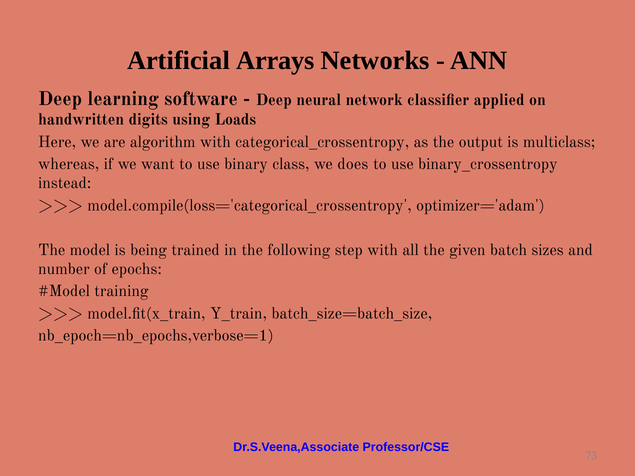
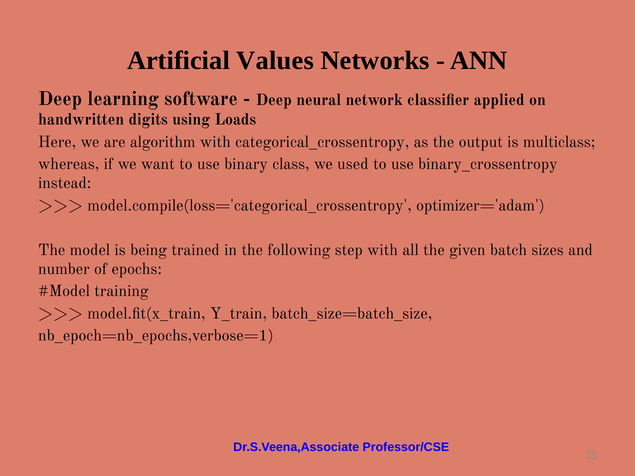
Arrays: Arrays -> Values
does: does -> used
